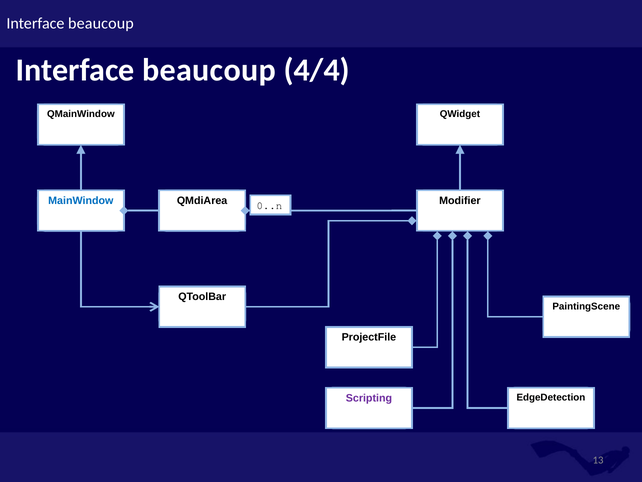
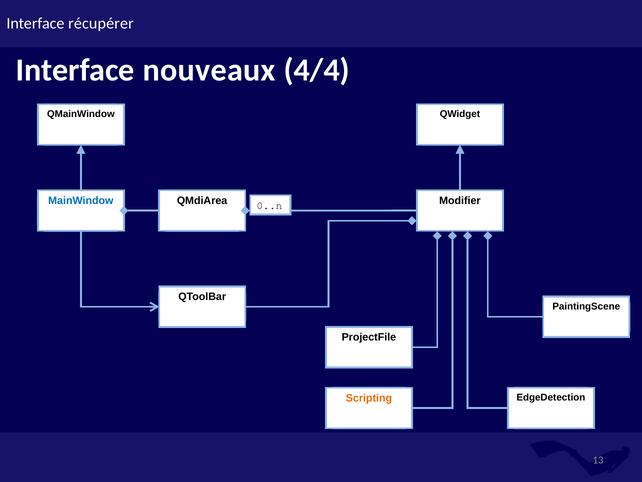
beaucoup at (101, 24): beaucoup -> récupérer
beaucoup at (209, 70): beaucoup -> nouveaux
Scripting colour: purple -> orange
